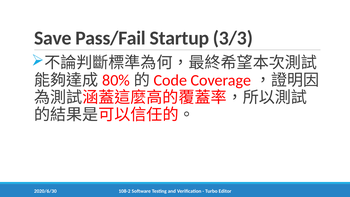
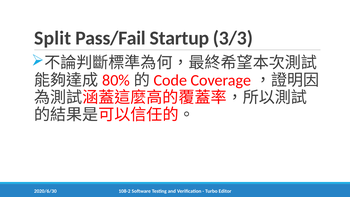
Save: Save -> Split
